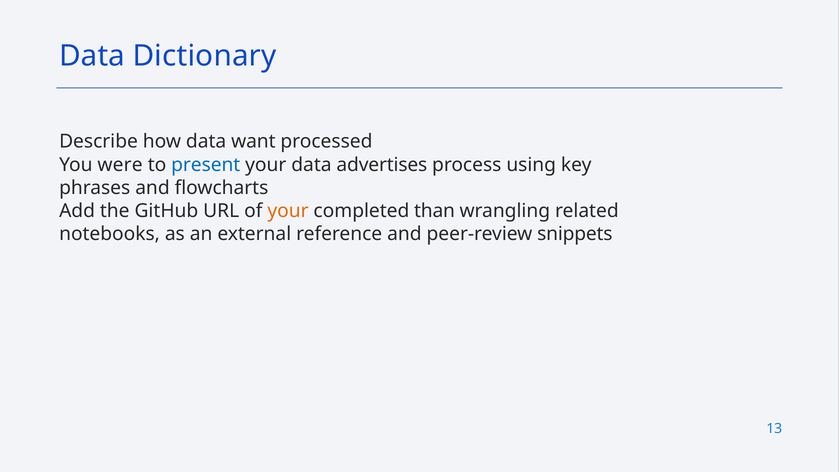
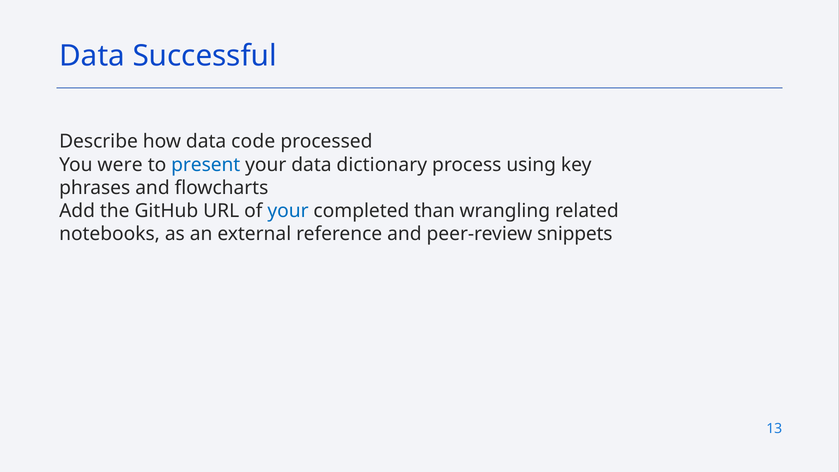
Dictionary: Dictionary -> Successful
want: want -> code
advertises: advertises -> dictionary
your at (288, 211) colour: orange -> blue
